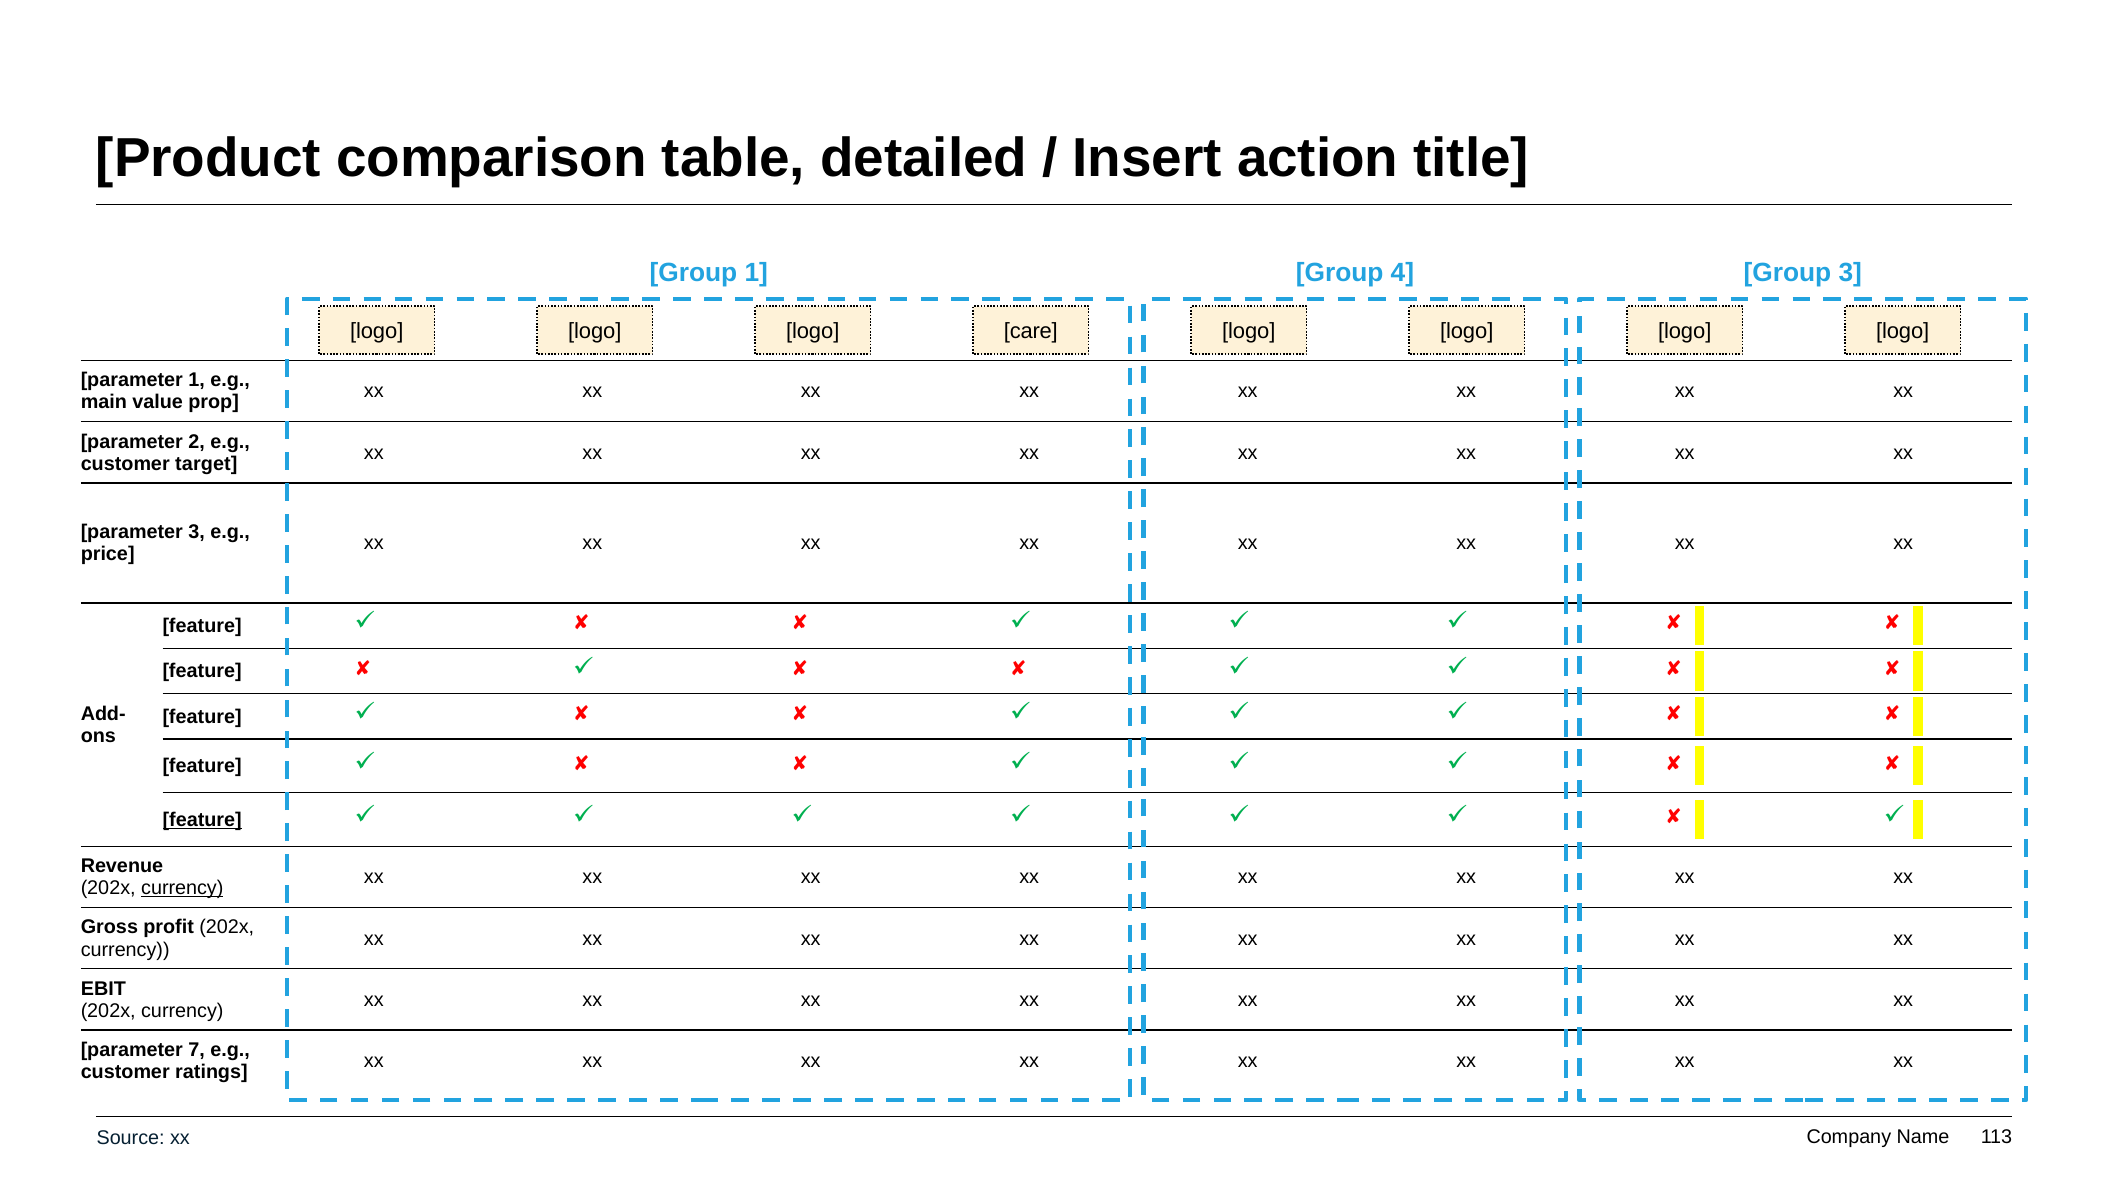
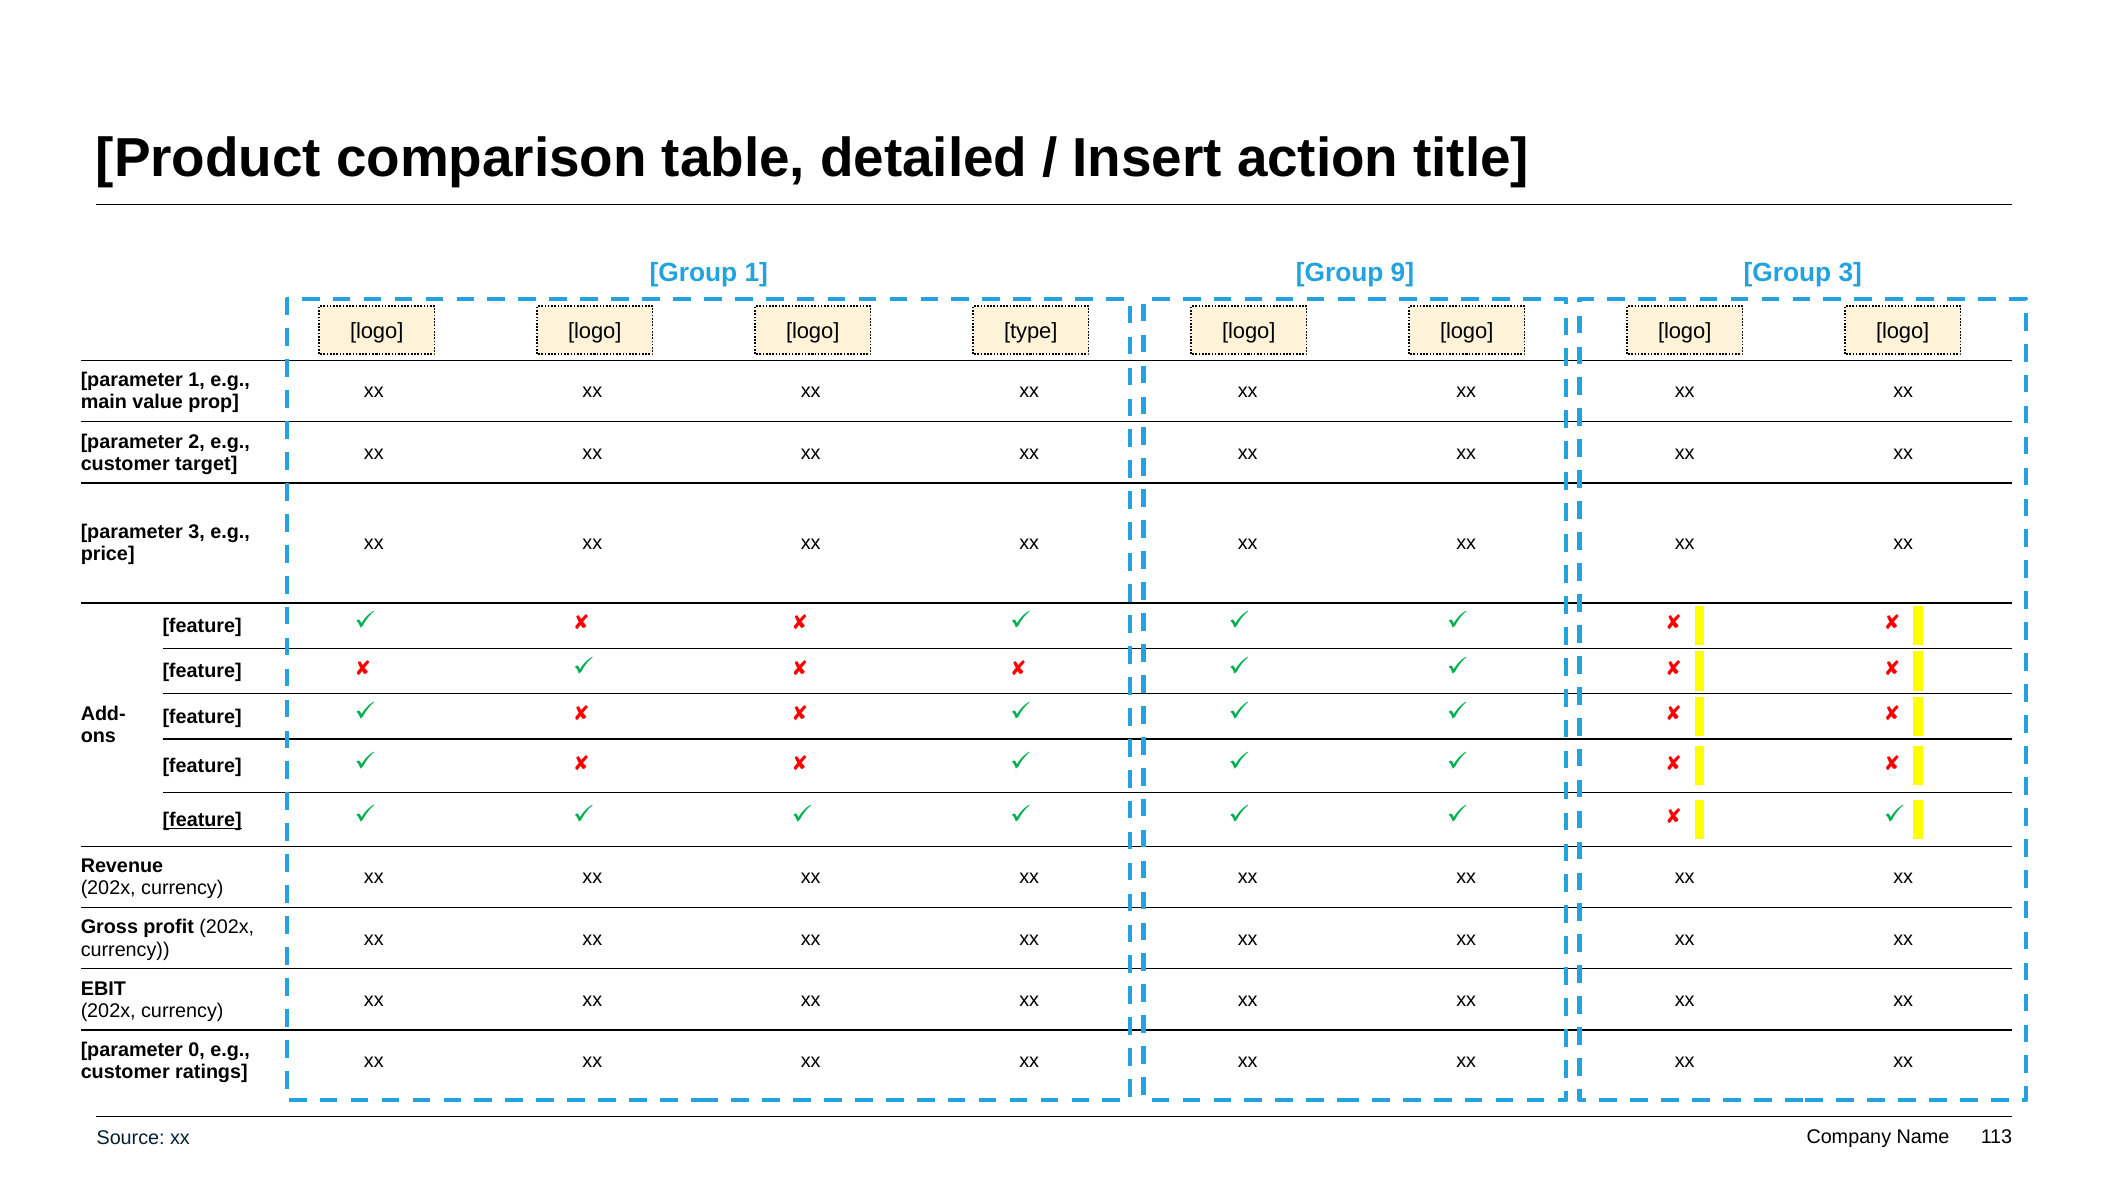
4: 4 -> 9
care: care -> type
currency at (182, 888) underline: present -> none
7: 7 -> 0
